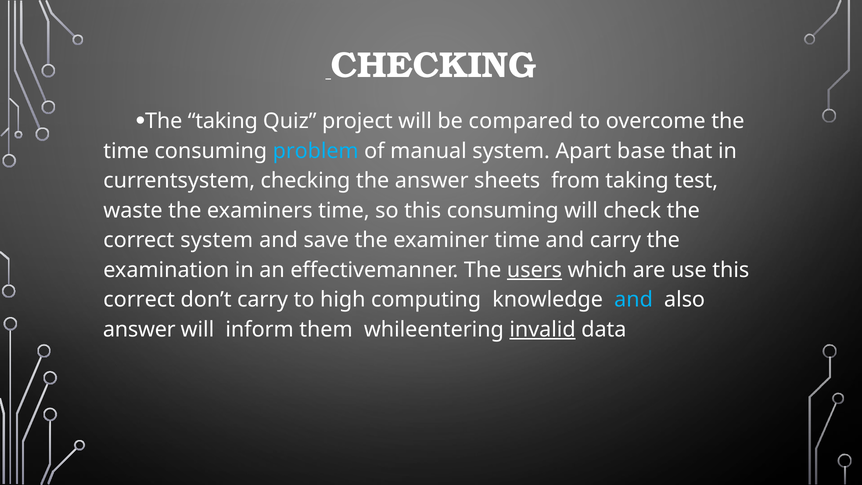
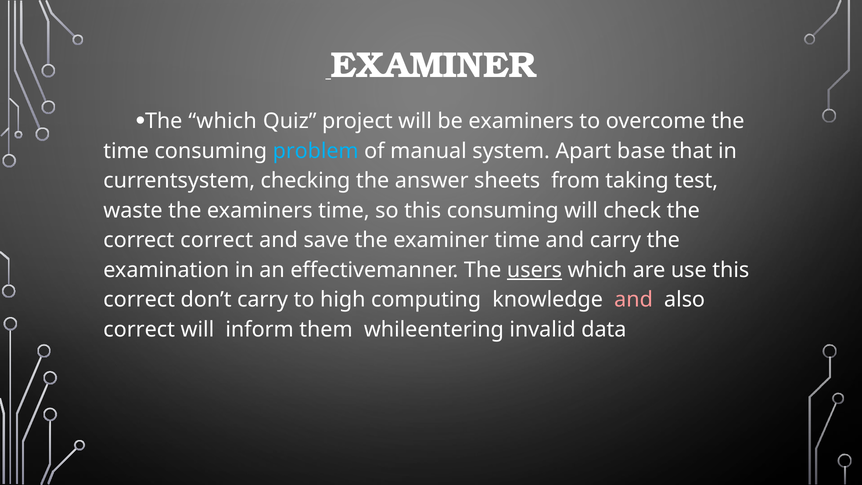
CHECKING at (434, 65): CHECKING -> EXAMINER
The taking: taking -> which
be compared: compared -> examiners
correct system: system -> correct
and at (634, 300) colour: light blue -> pink
answer at (139, 329): answer -> correct
invalid underline: present -> none
